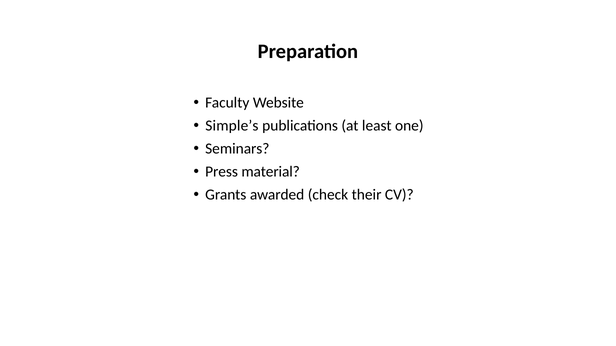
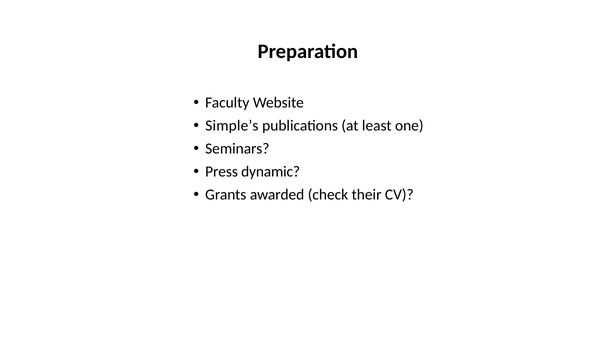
material: material -> dynamic
